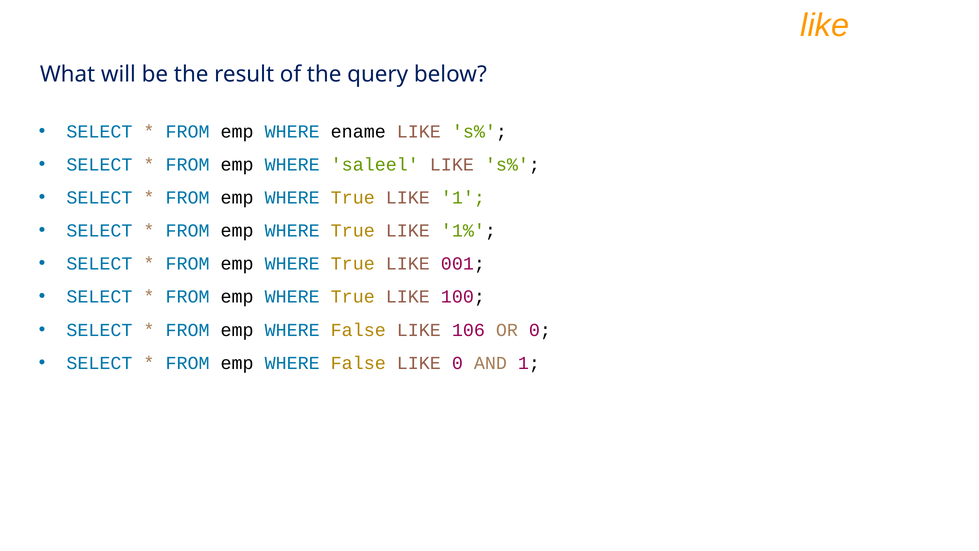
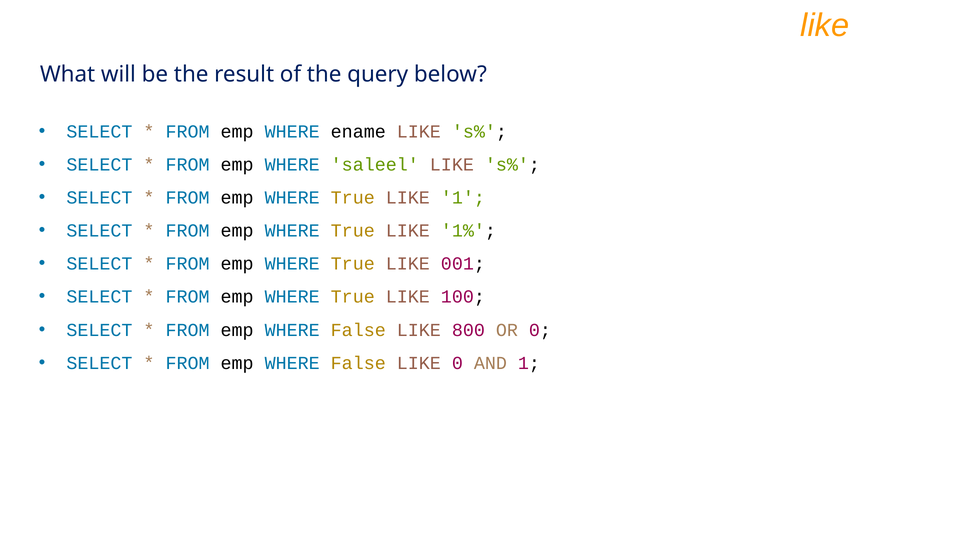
106: 106 -> 800
